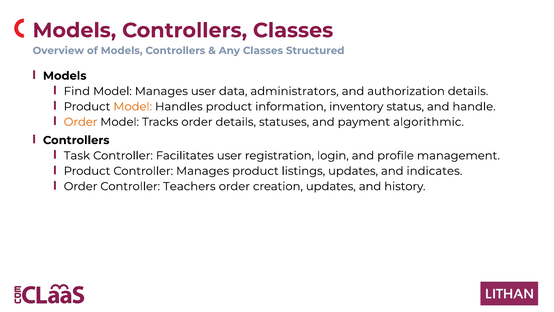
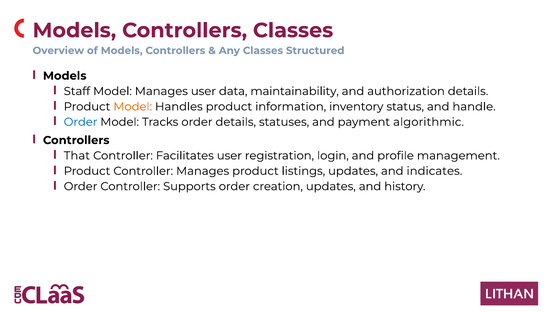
Find: Find -> Staff
administrators: administrators -> maintainability
Order at (81, 122) colour: orange -> blue
Task: Task -> That
Teachers: Teachers -> Supports
